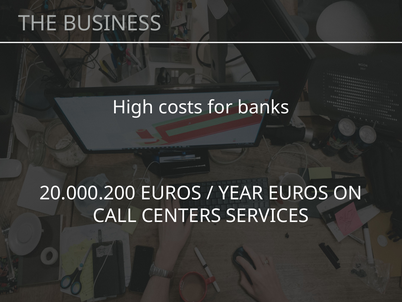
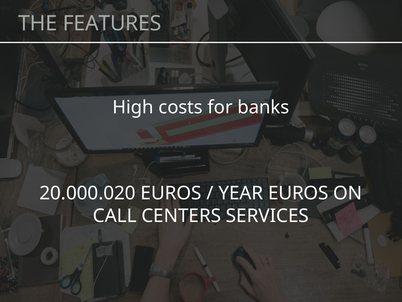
BUSINESS: BUSINESS -> FEATURES
20.000.200: 20.000.200 -> 20.000.020
